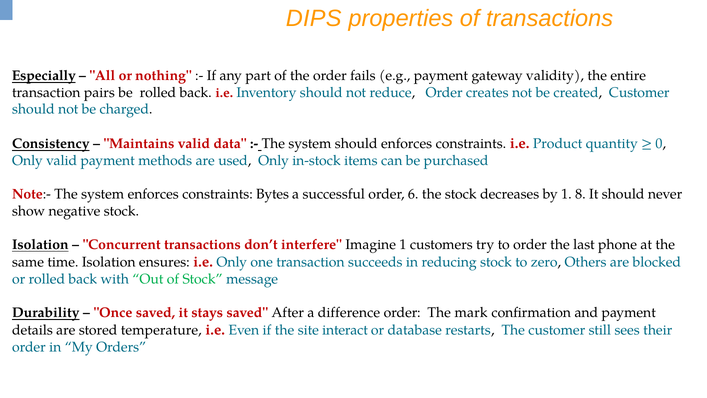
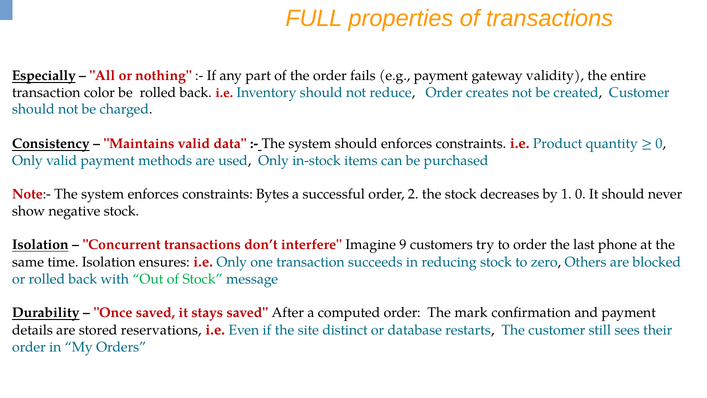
DIPS: DIPS -> FULL
pairs: pairs -> color
6: 6 -> 2
1 8: 8 -> 0
Imagine 1: 1 -> 9
difference: difference -> computed
temperature: temperature -> reservations
interact: interact -> distinct
